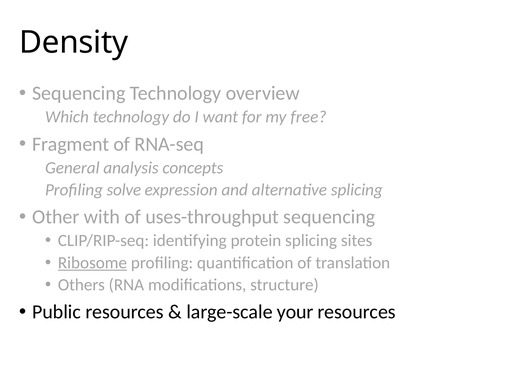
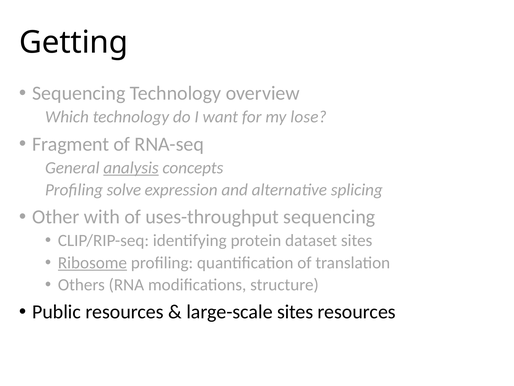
Density: Density -> Getting
free: free -> lose
analysis underline: none -> present
protein splicing: splicing -> dataset
large-scale your: your -> sites
